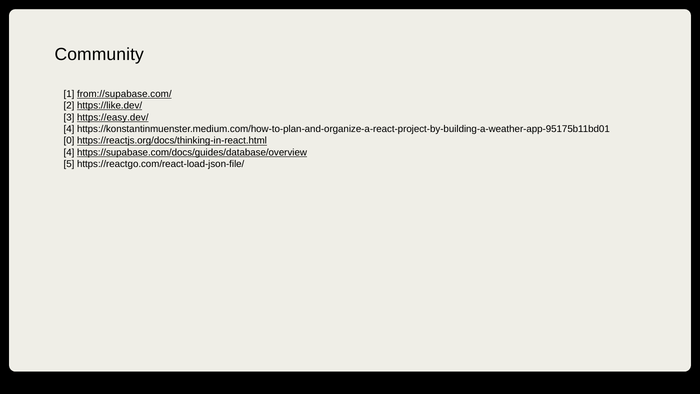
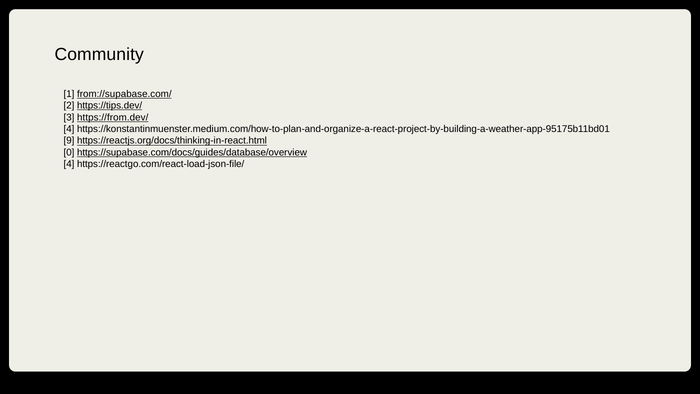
https://like.dev/: https://like.dev/ -> https://tips.dev/
https://easy.dev/: https://easy.dev/ -> https://from.dev/
0: 0 -> 9
4 at (69, 152): 4 -> 0
5 at (69, 164): 5 -> 4
